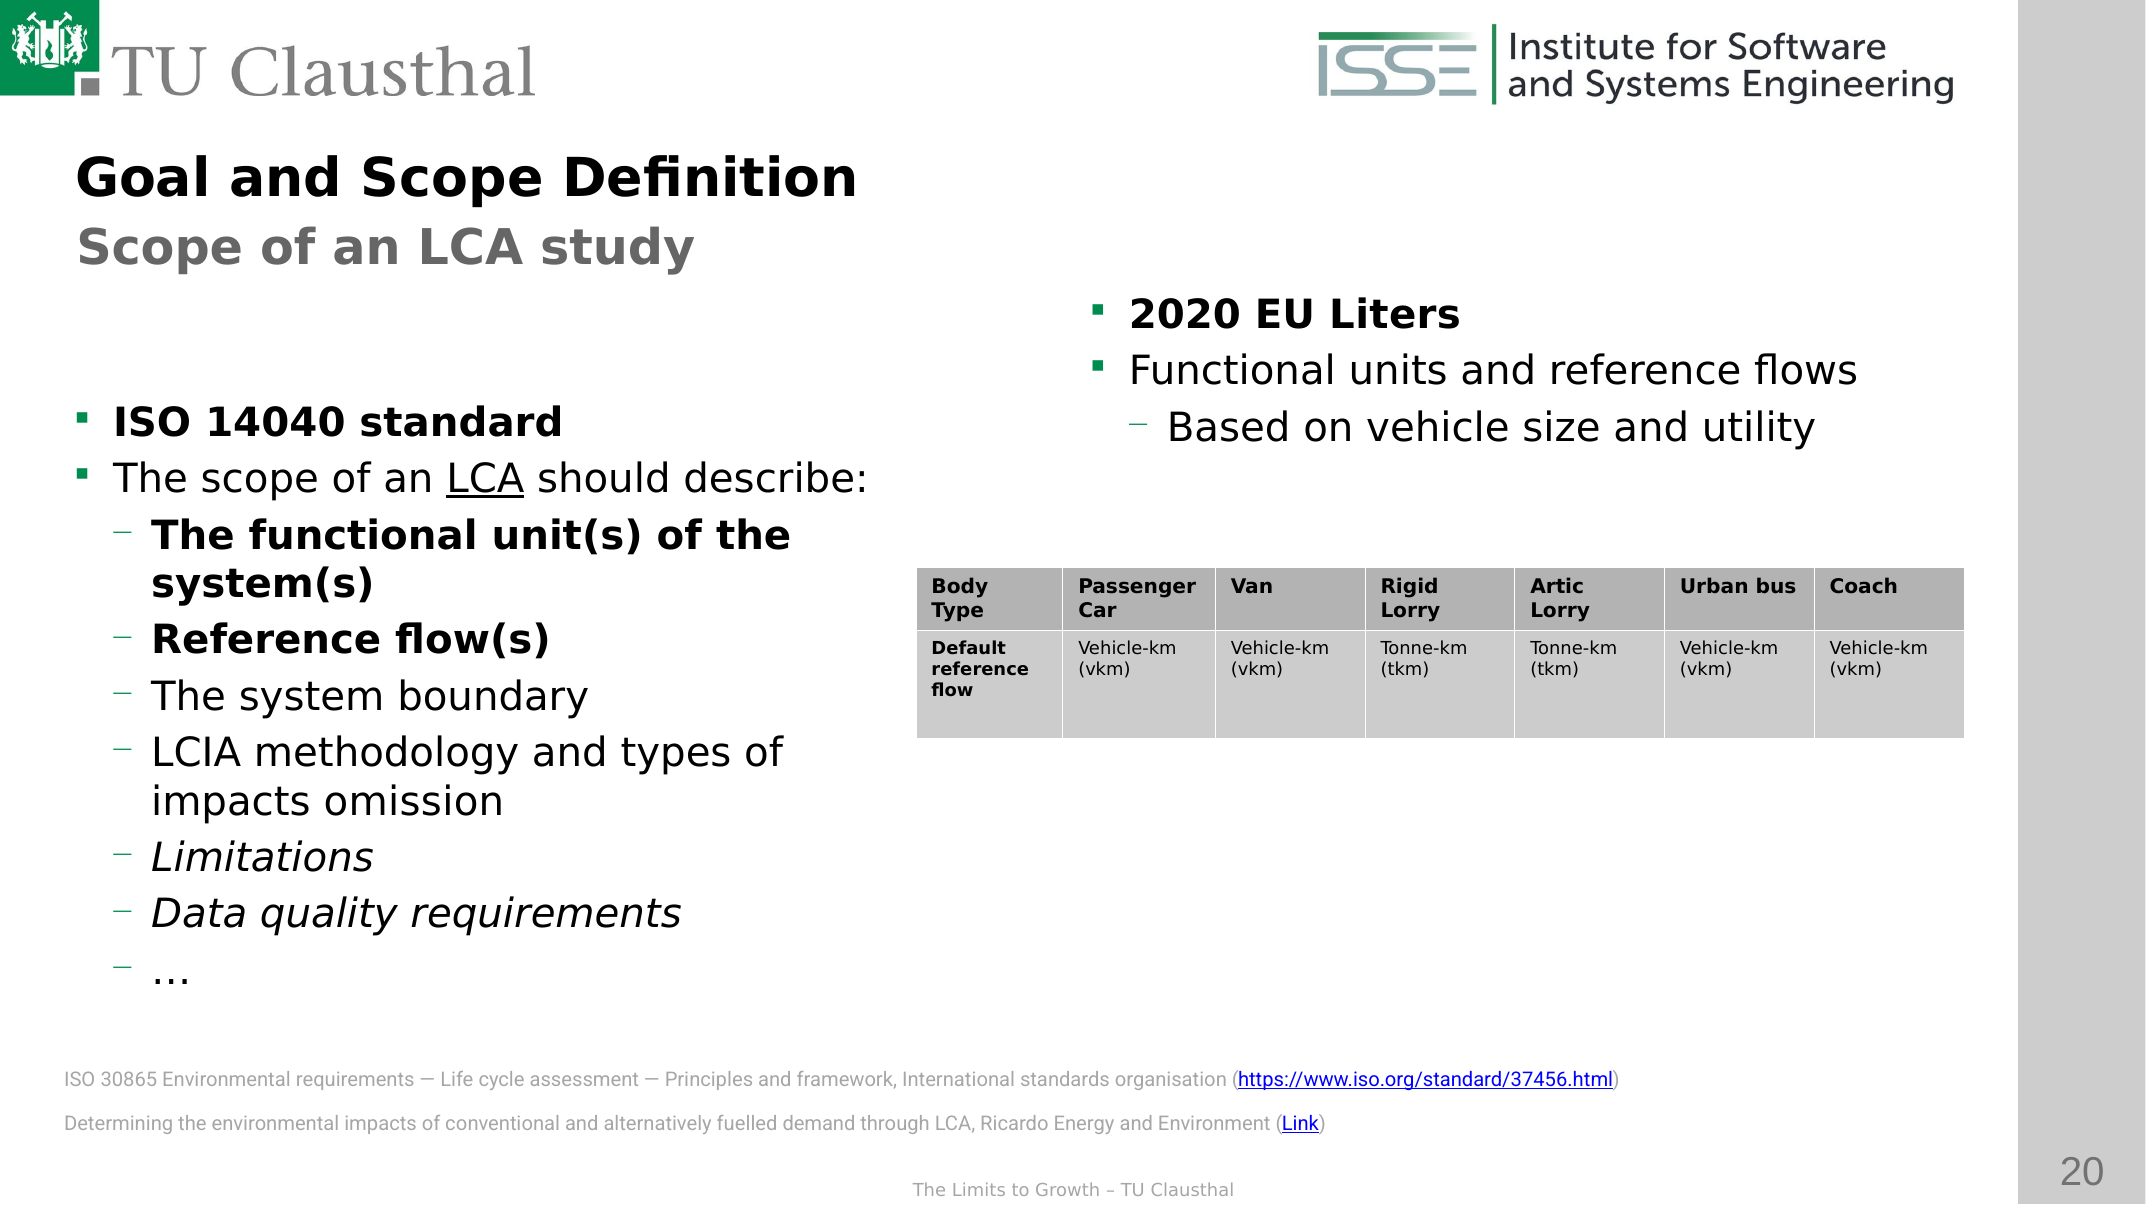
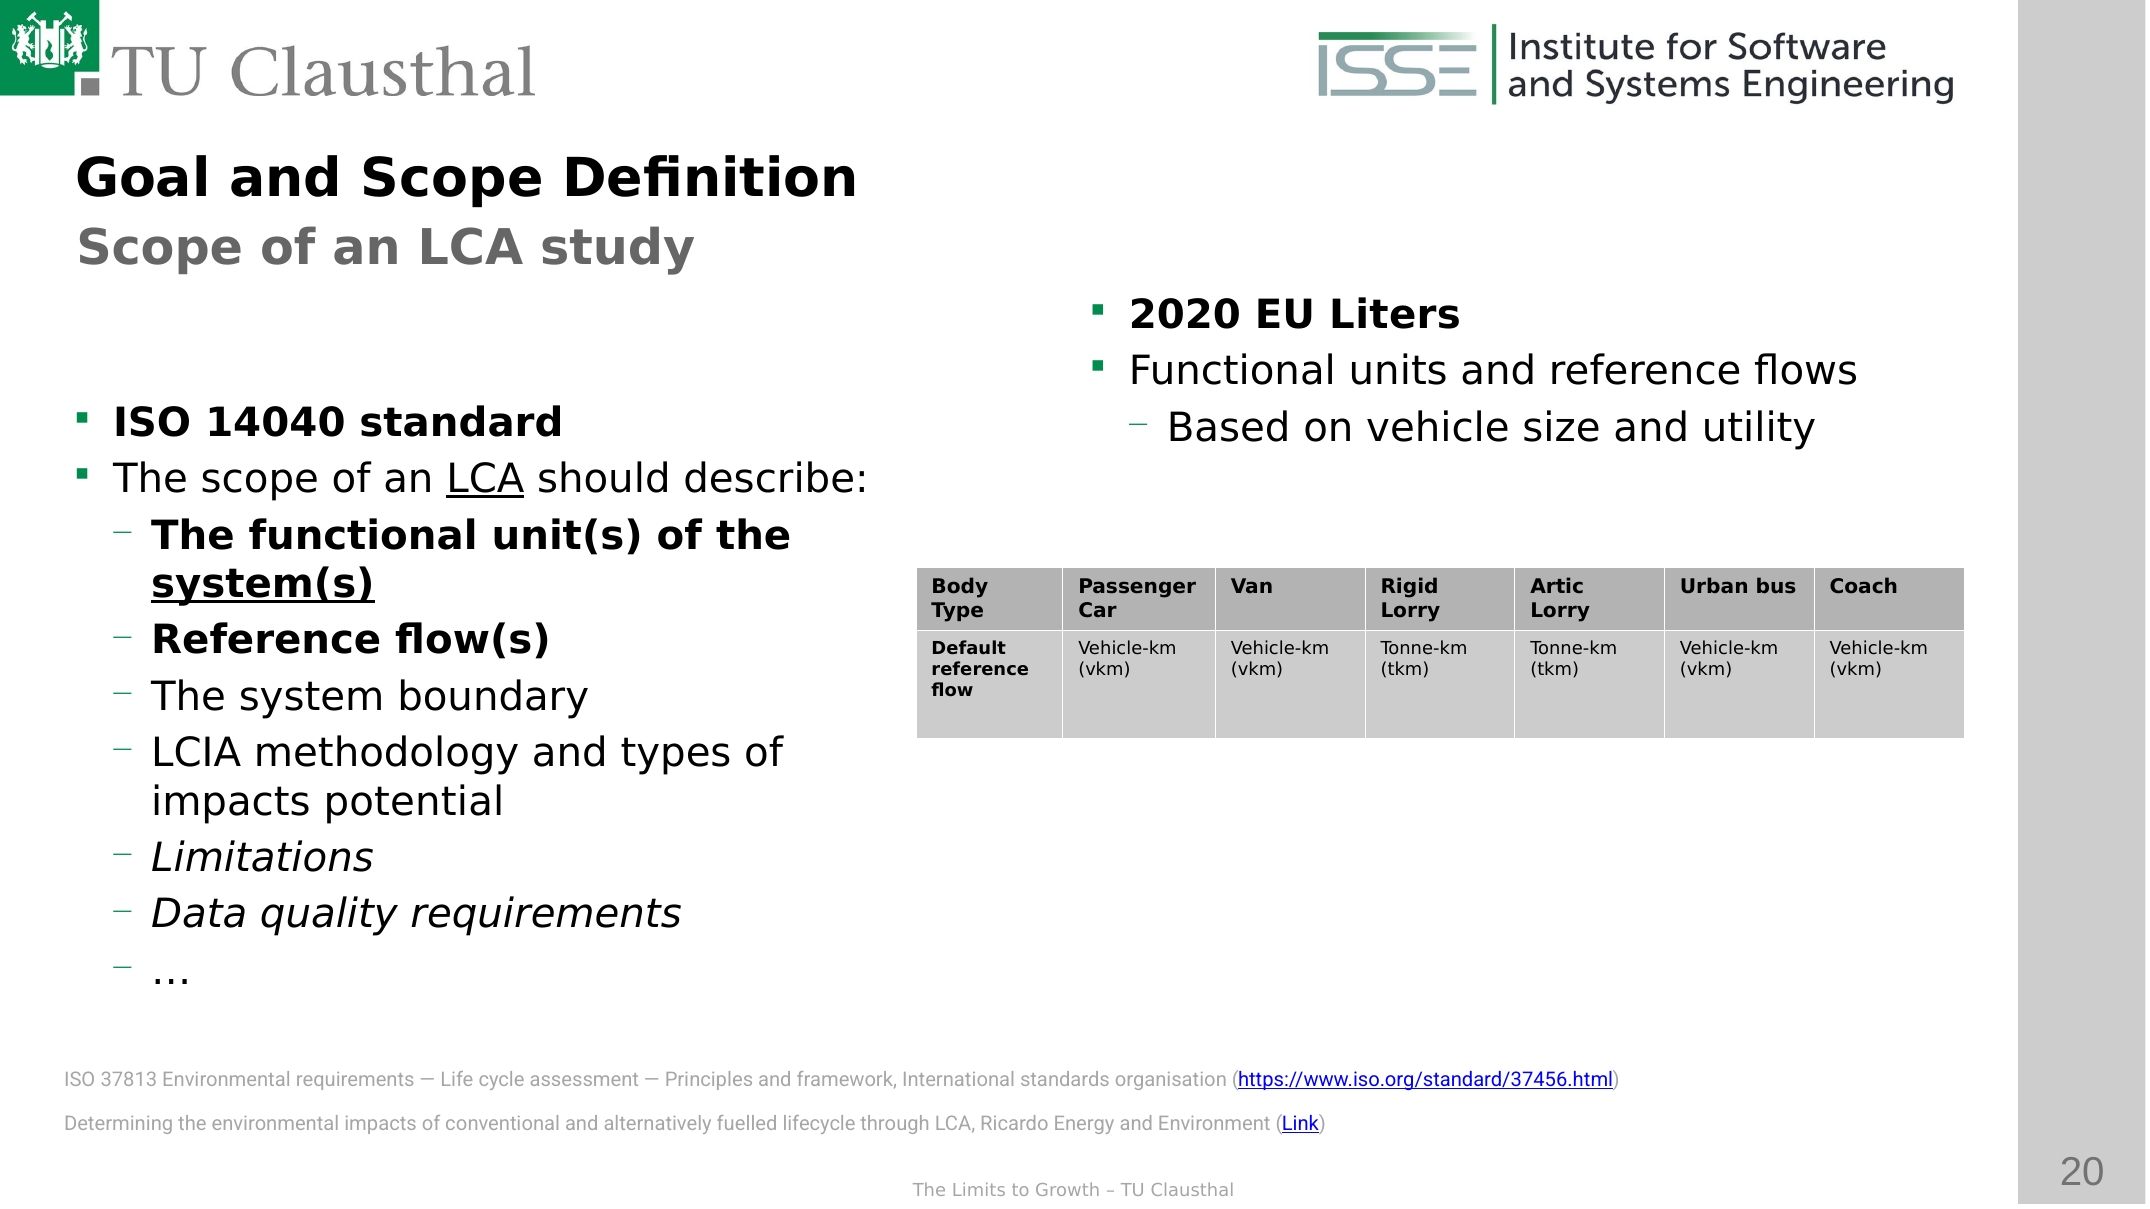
system(s underline: none -> present
omission: omission -> potential
30865: 30865 -> 37813
demand: demand -> lifecycle
